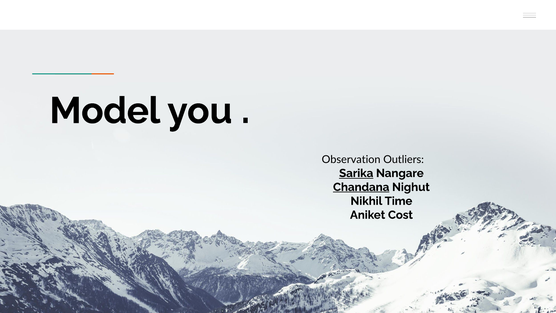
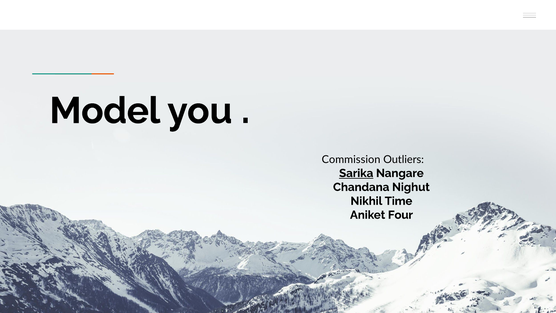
Observation: Observation -> Commission
Chandana underline: present -> none
Cost: Cost -> Four
